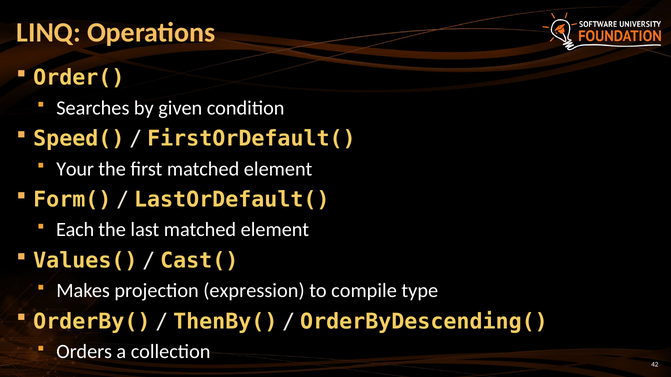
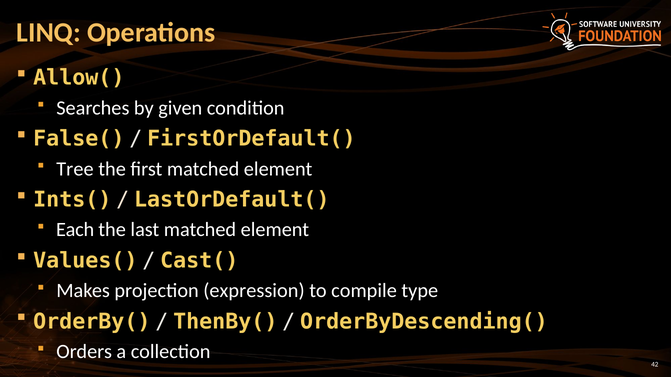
Order(: Order( -> Allow(
Speed(: Speed( -> False(
Your: Your -> Tree
Form(: Form( -> Ints(
